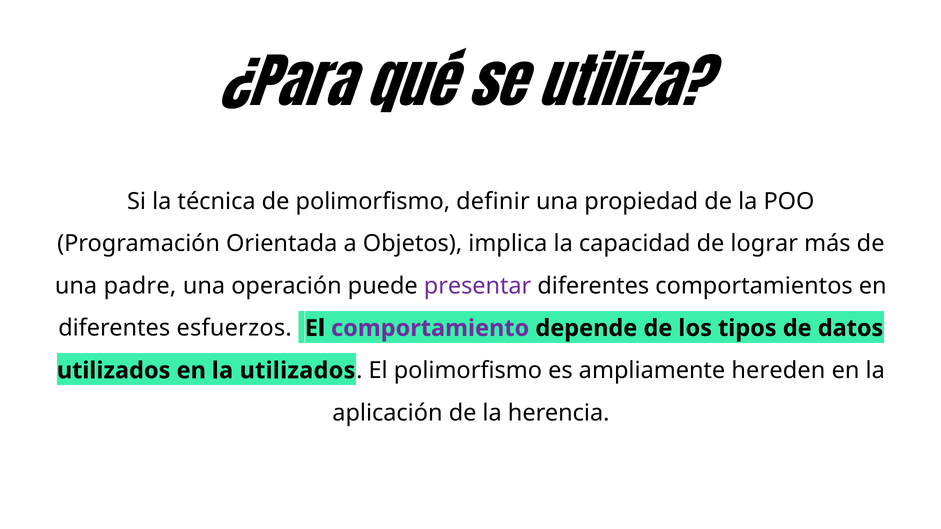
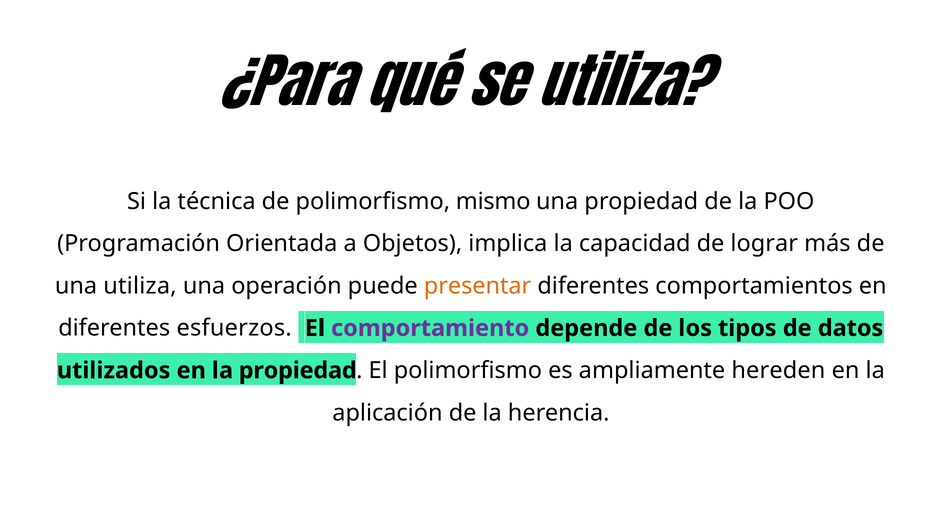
definir: definir -> mismo
una padre: padre -> utiliza
presentar colour: purple -> orange
la utilizados: utilizados -> propiedad
